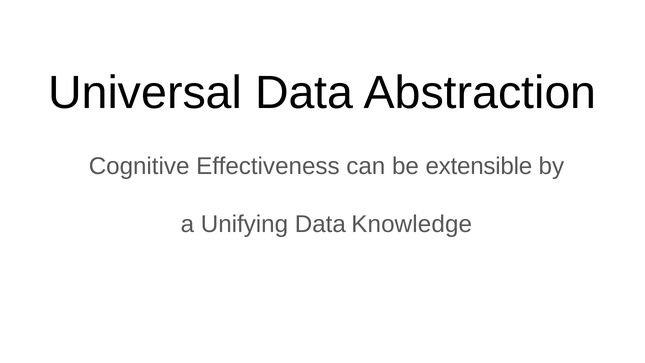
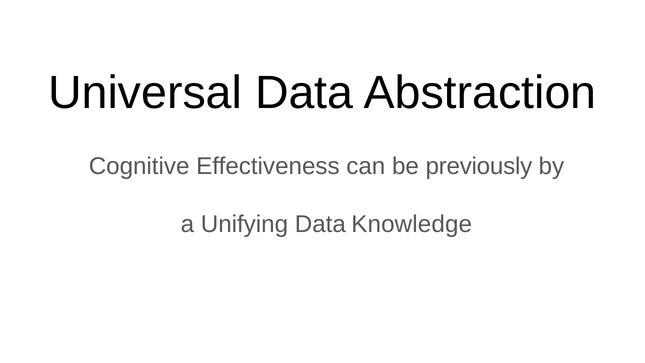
extensible: extensible -> previously
